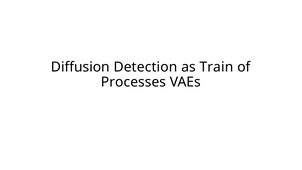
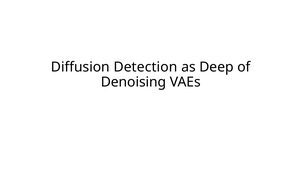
Train: Train -> Deep
Processes: Processes -> Denoising
